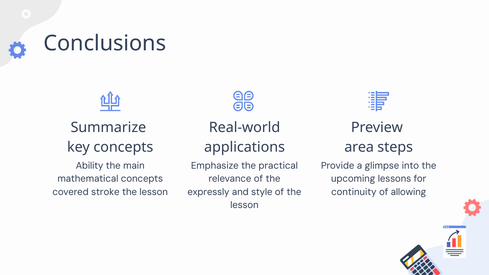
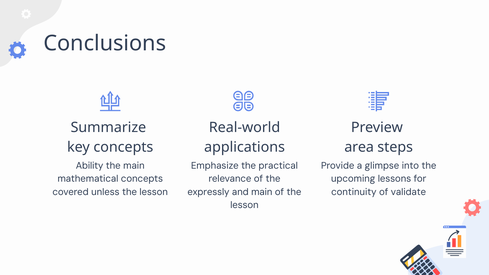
stroke: stroke -> unless
and style: style -> main
allowing: allowing -> validate
